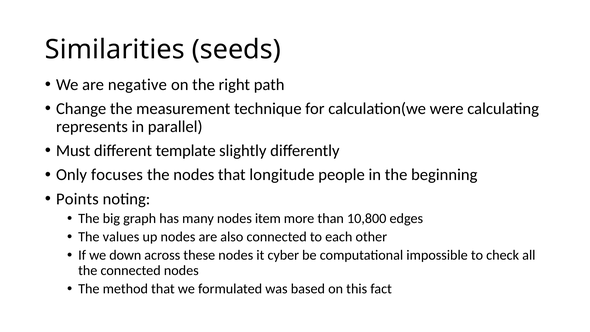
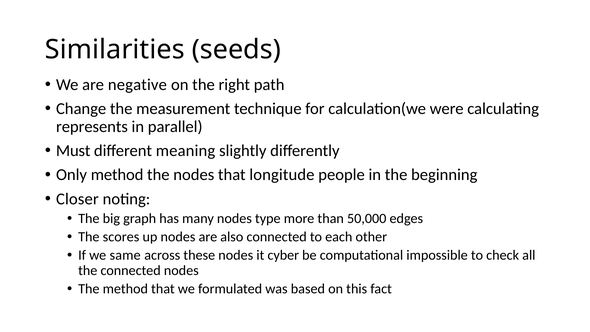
template: template -> meaning
Only focuses: focuses -> method
Points: Points -> Closer
item: item -> type
10,800: 10,800 -> 50,000
values: values -> scores
down: down -> same
